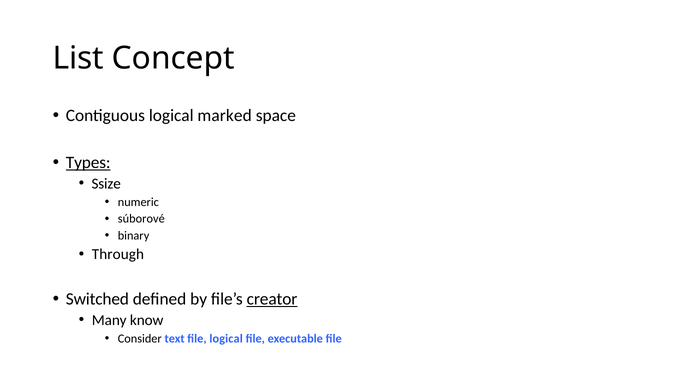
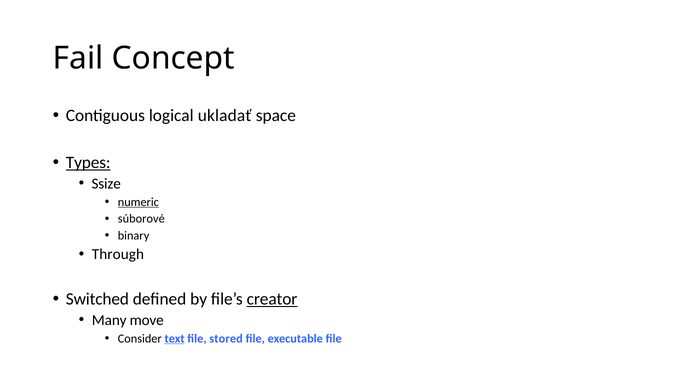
List: List -> Fail
marked: marked -> ukladať
numeric underline: none -> present
know: know -> move
text underline: none -> present
file logical: logical -> stored
